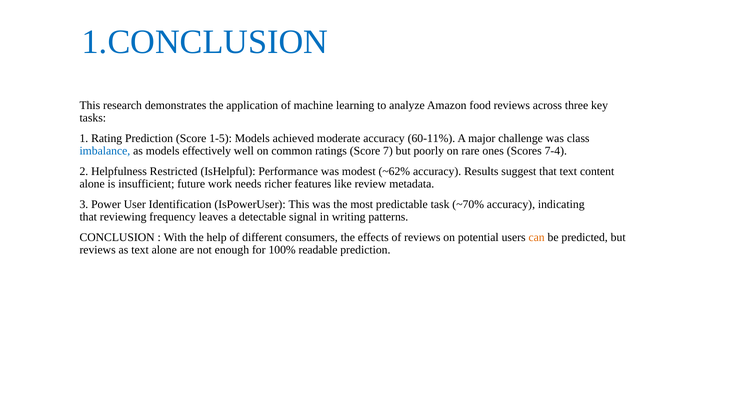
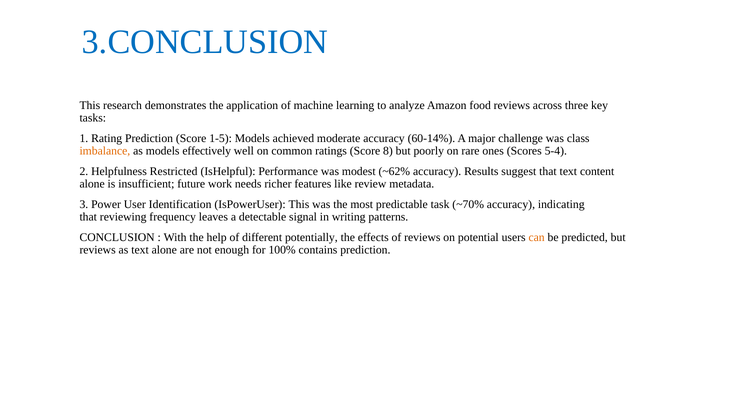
1.CONCLUSION: 1.CONCLUSION -> 3.CONCLUSION
60-11%: 60-11% -> 60-14%
imbalance colour: blue -> orange
7: 7 -> 8
7-4: 7-4 -> 5-4
consumers: consumers -> potentially
readable: readable -> contains
